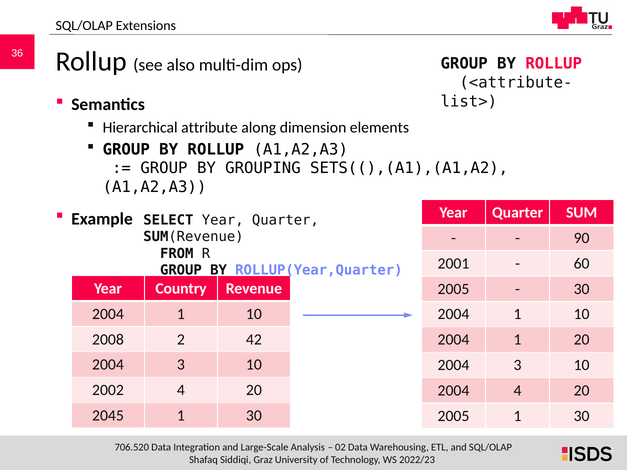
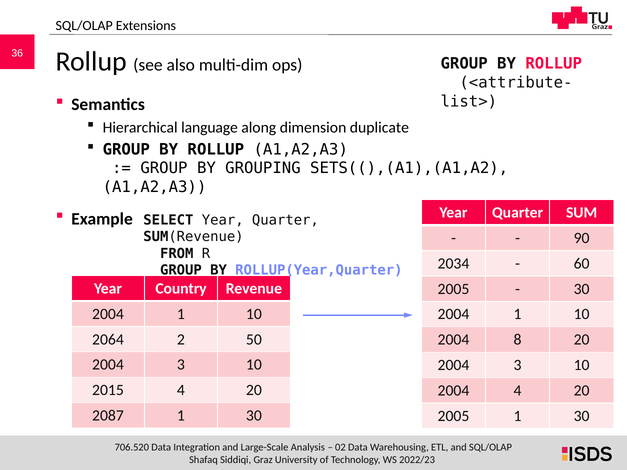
attribute: attribute -> language
elements: elements -> duplicate
2001: 2001 -> 2034
2008: 2008 -> 2064
42: 42 -> 50
1 at (518, 340): 1 -> 8
2002: 2002 -> 2015
2045: 2045 -> 2087
